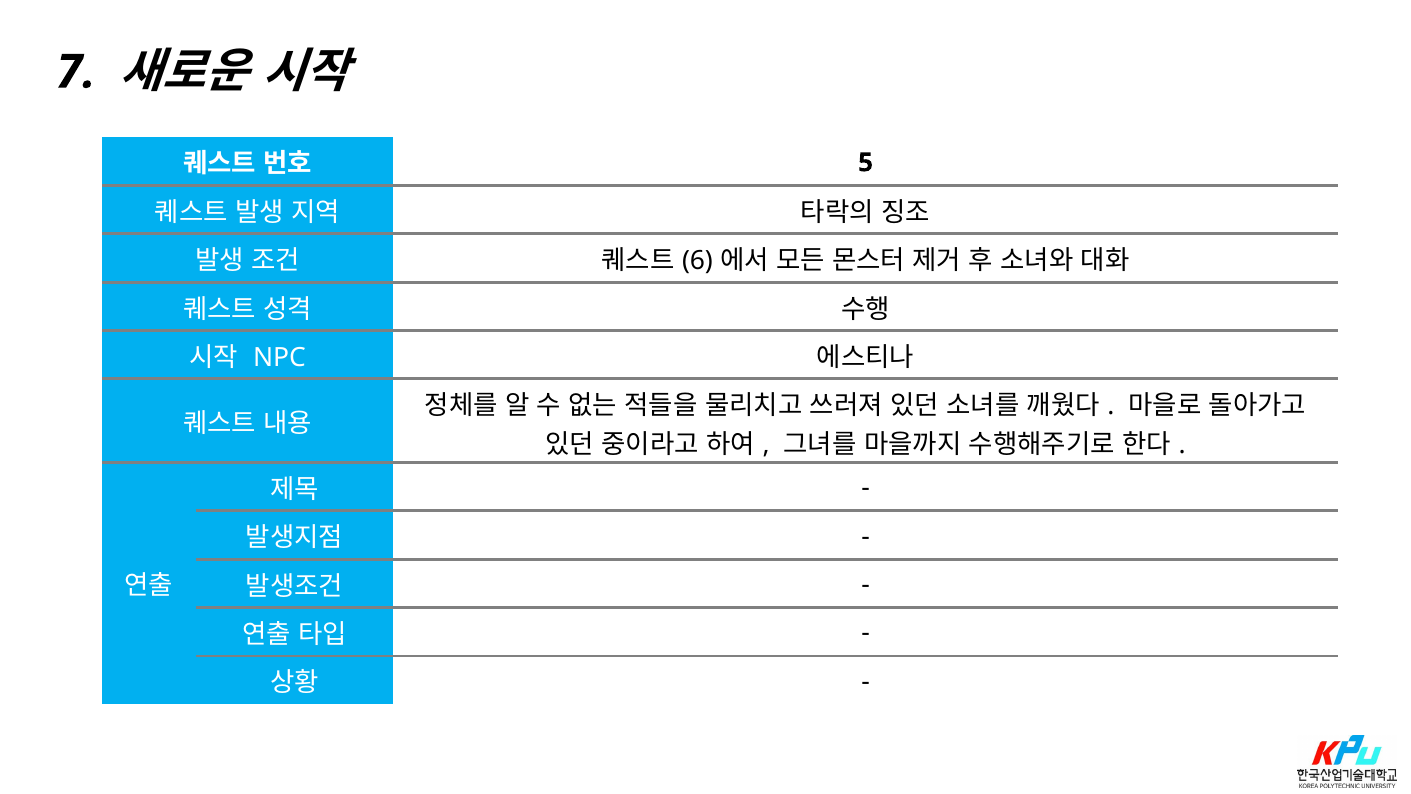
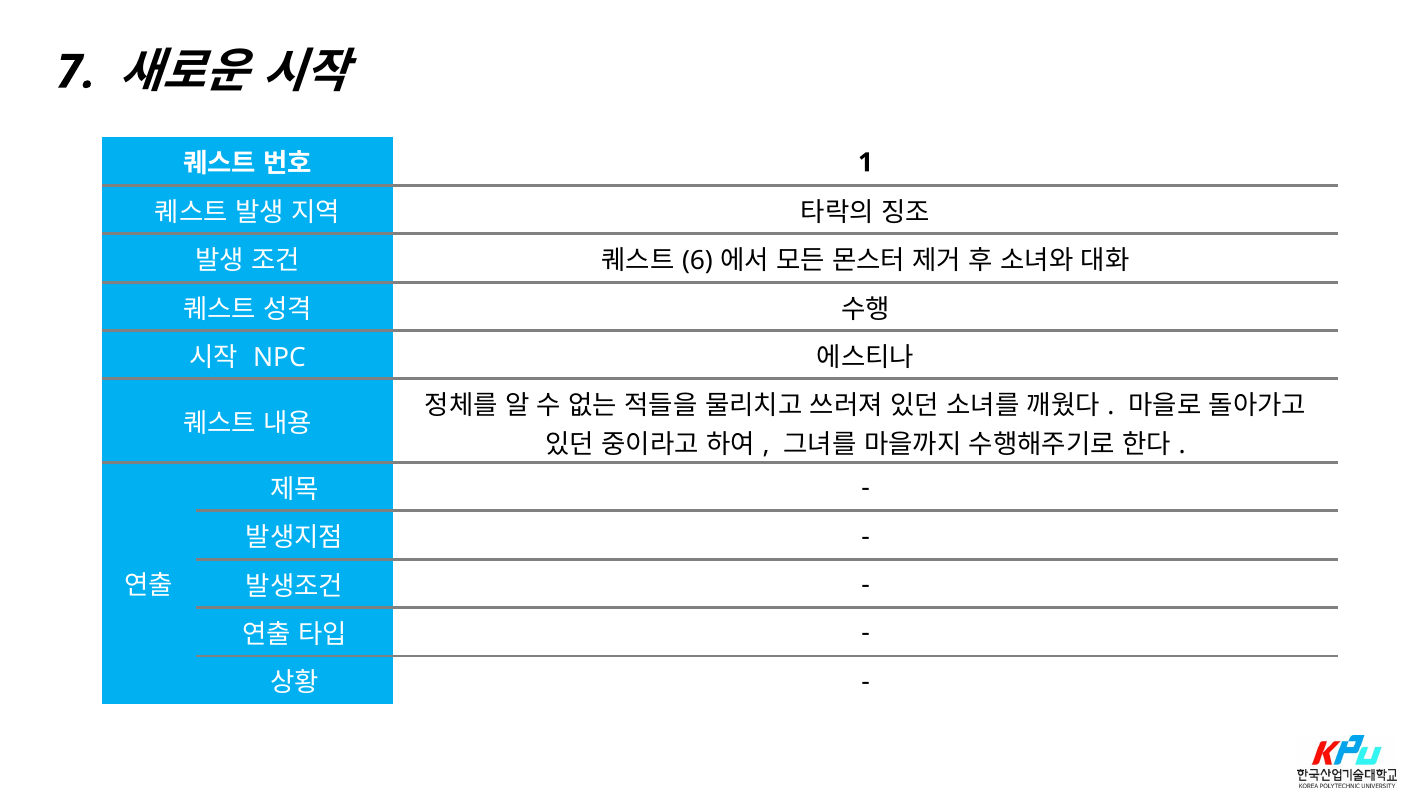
5: 5 -> 1
